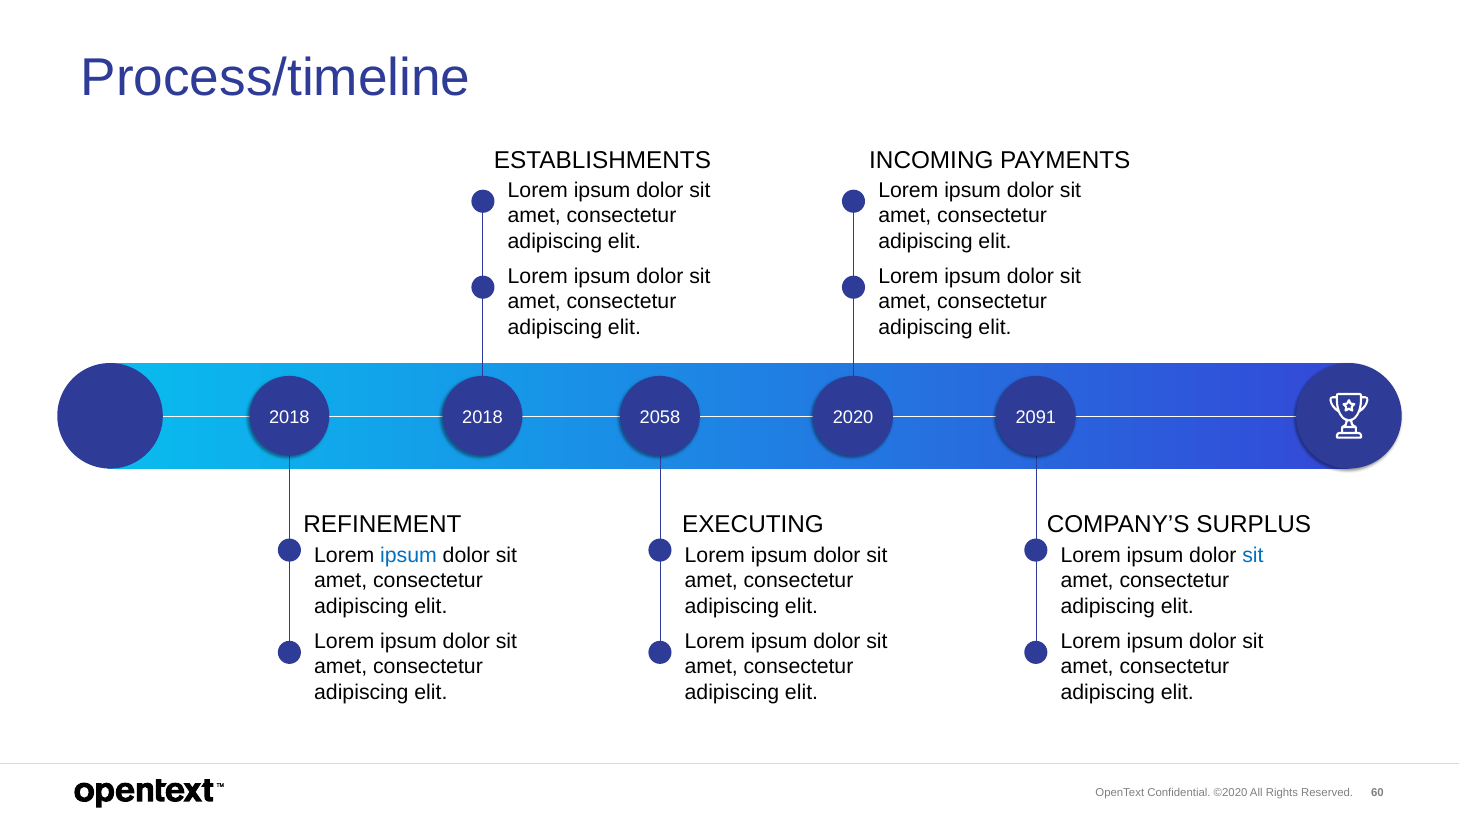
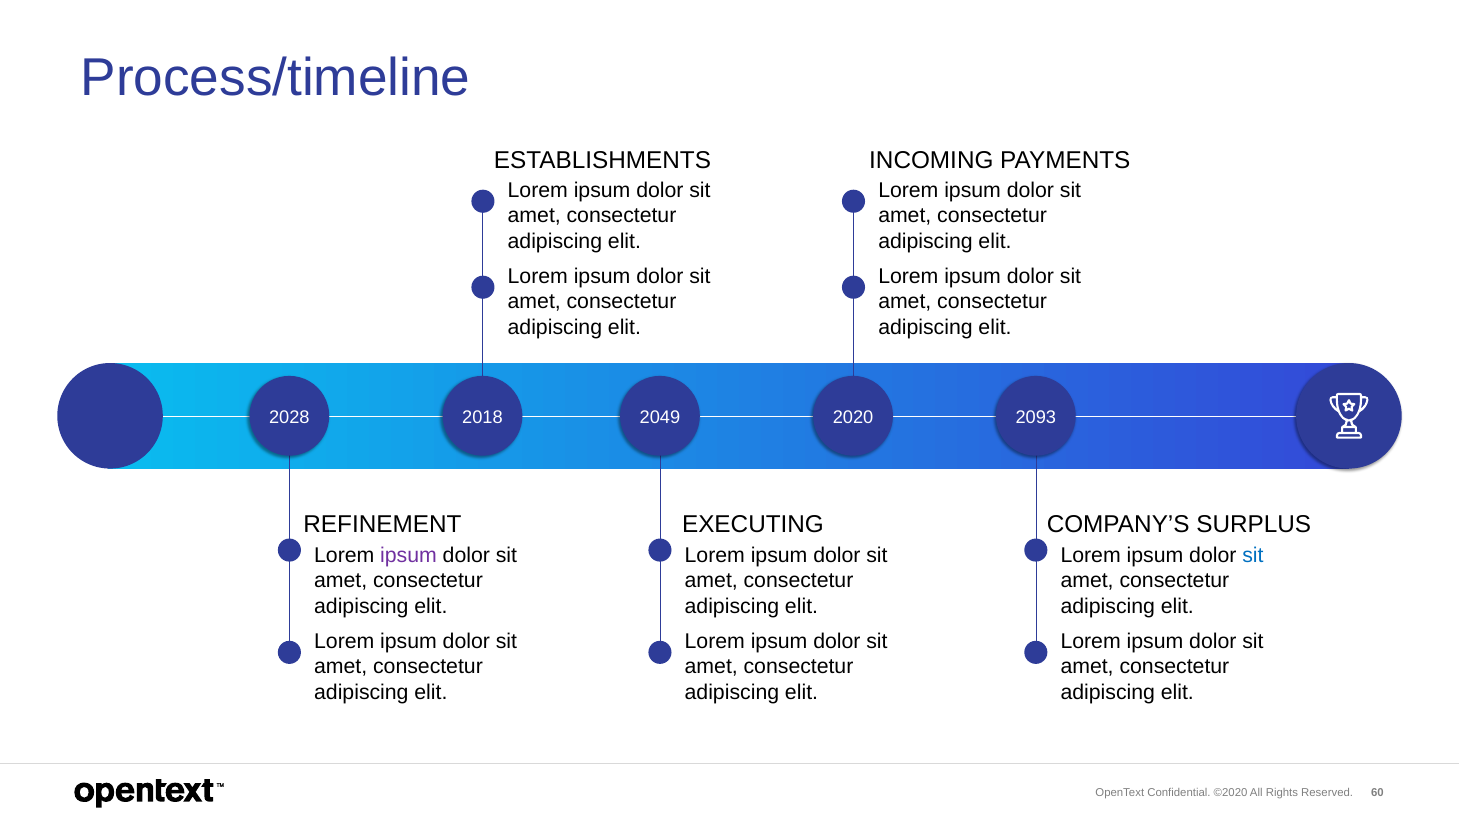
2018 at (289, 417): 2018 -> 2028
2058: 2058 -> 2049
2091: 2091 -> 2093
ipsum at (409, 555) colour: blue -> purple
